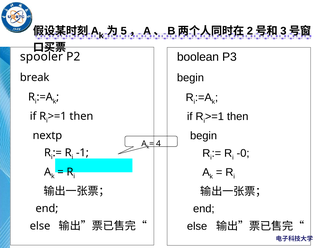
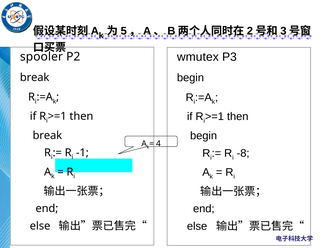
boolean: boolean -> wmutex
nextp at (47, 136): nextp -> break
-0: -0 -> -8
